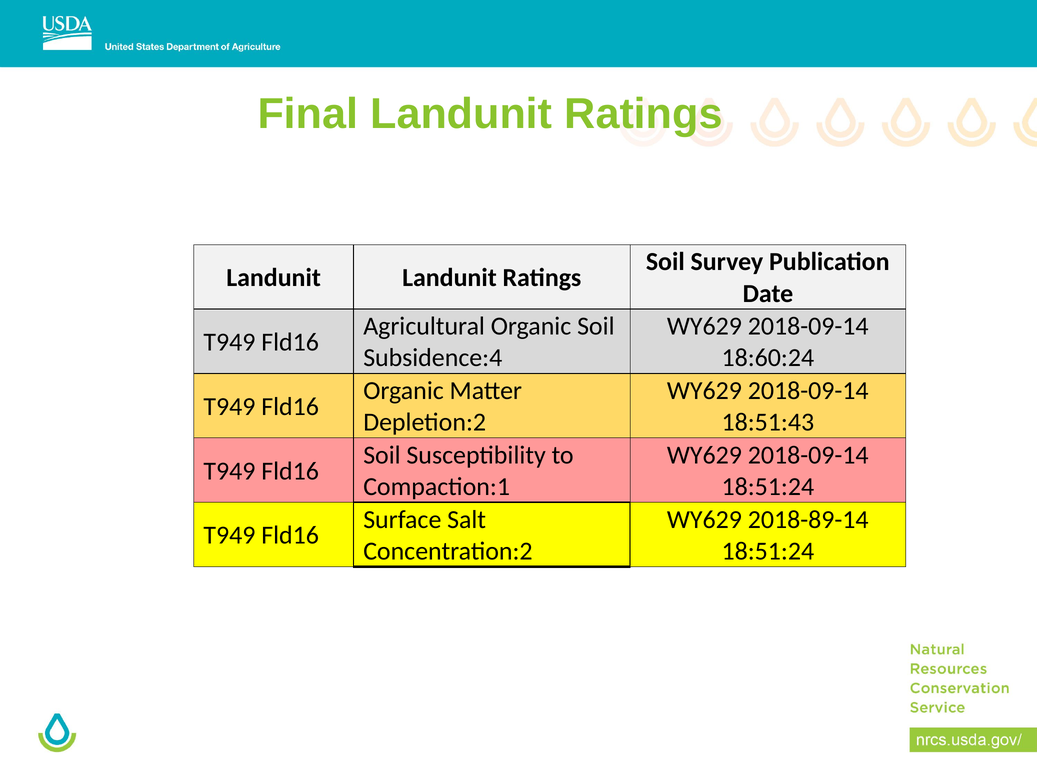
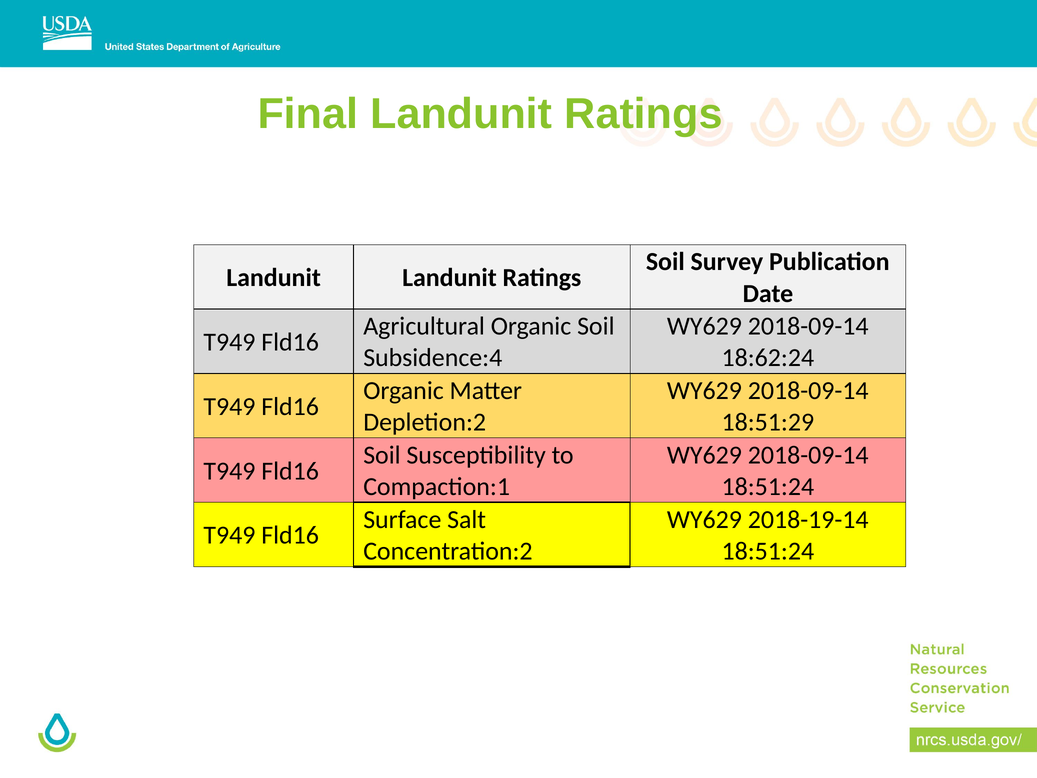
18:60:24: 18:60:24 -> 18:62:24
18:51:43: 18:51:43 -> 18:51:29
2018-89-14: 2018-89-14 -> 2018-19-14
